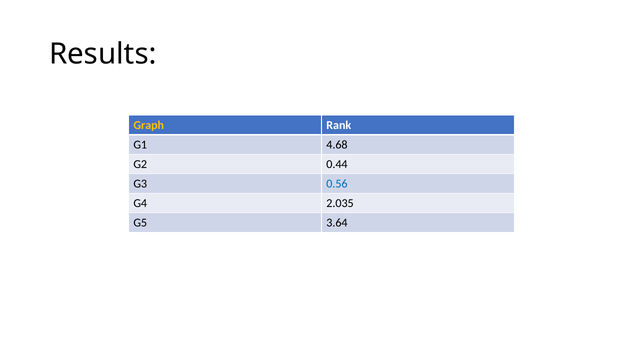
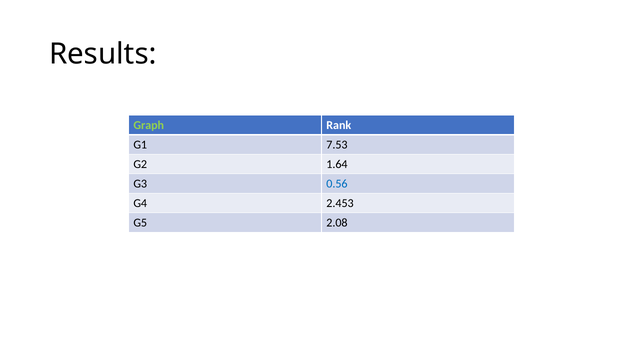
Graph colour: yellow -> light green
4.68: 4.68 -> 7.53
0.44: 0.44 -> 1.64
2.035: 2.035 -> 2.453
3.64: 3.64 -> 2.08
